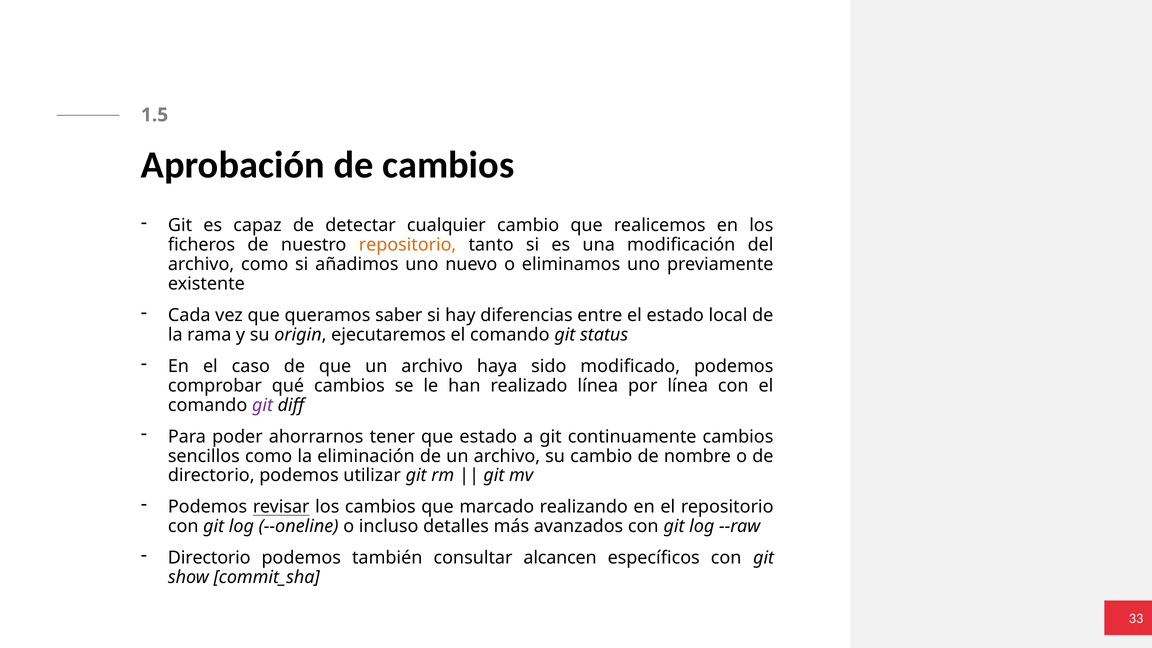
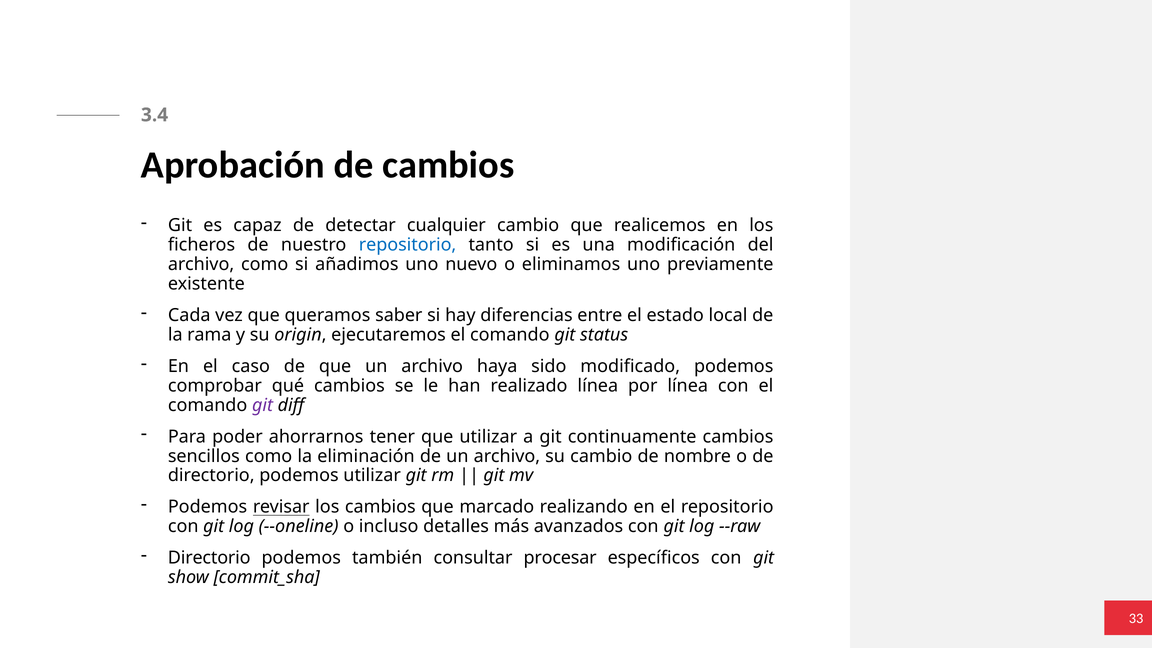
1.5: 1.5 -> 3.4
repositorio at (408, 245) colour: orange -> blue
que estado: estado -> utilizar
alcancen: alcancen -> procesar
